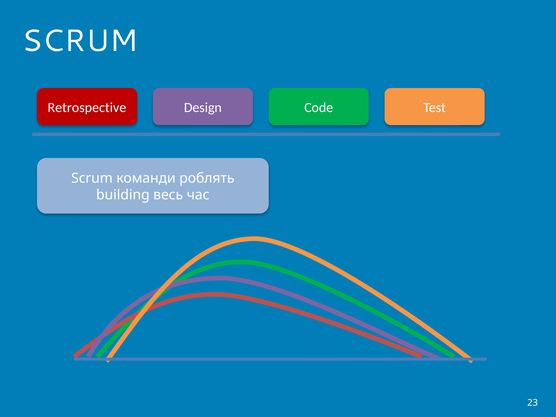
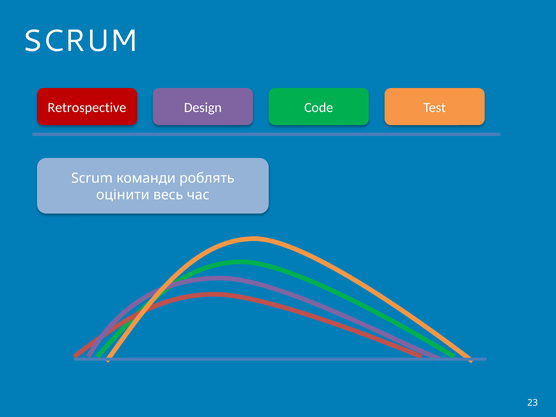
building: building -> оцінити
